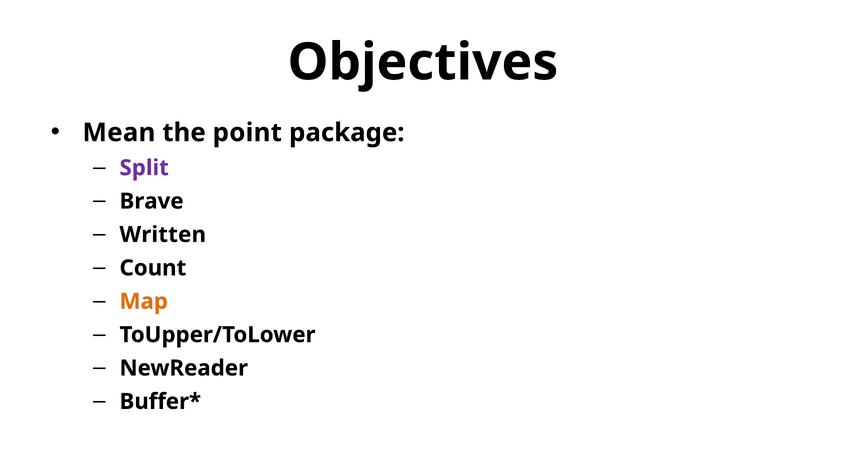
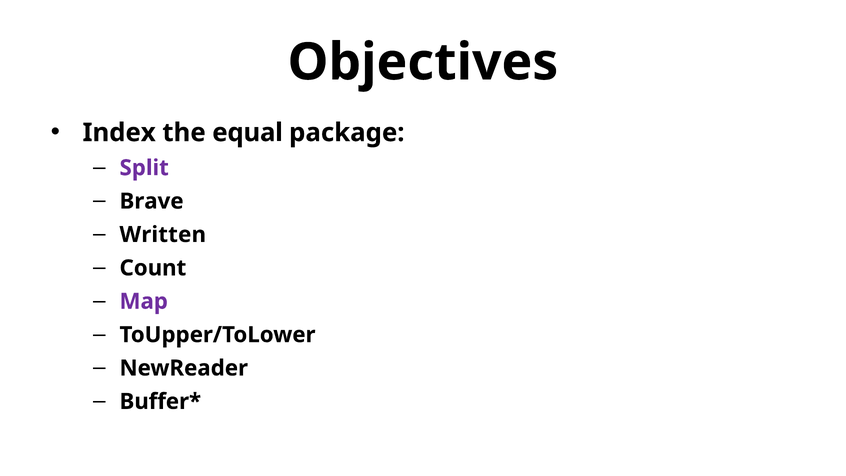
Mean: Mean -> Index
point: point -> equal
Map colour: orange -> purple
